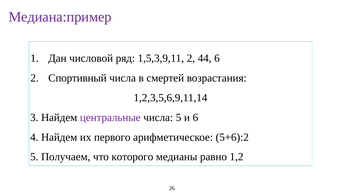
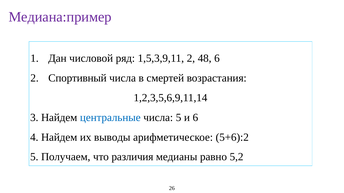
44: 44 -> 48
центральные colour: purple -> blue
первого: первого -> выводы
которого: которого -> различия
1,2: 1,2 -> 5,2
